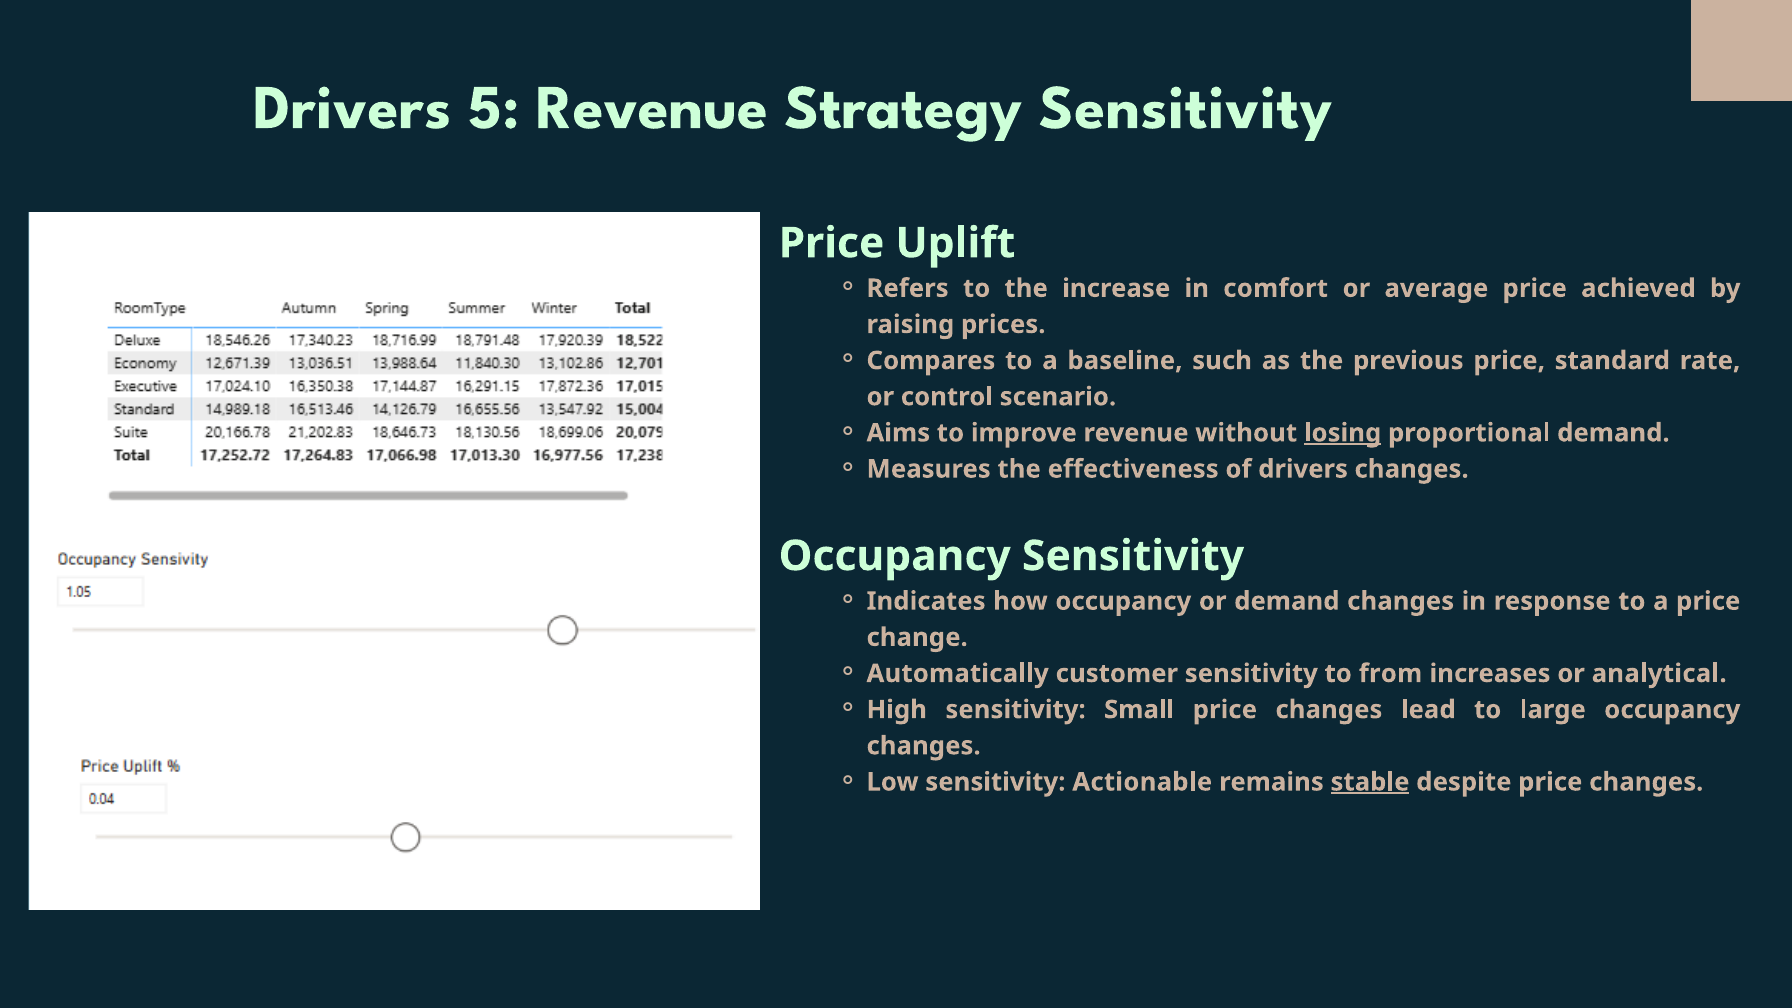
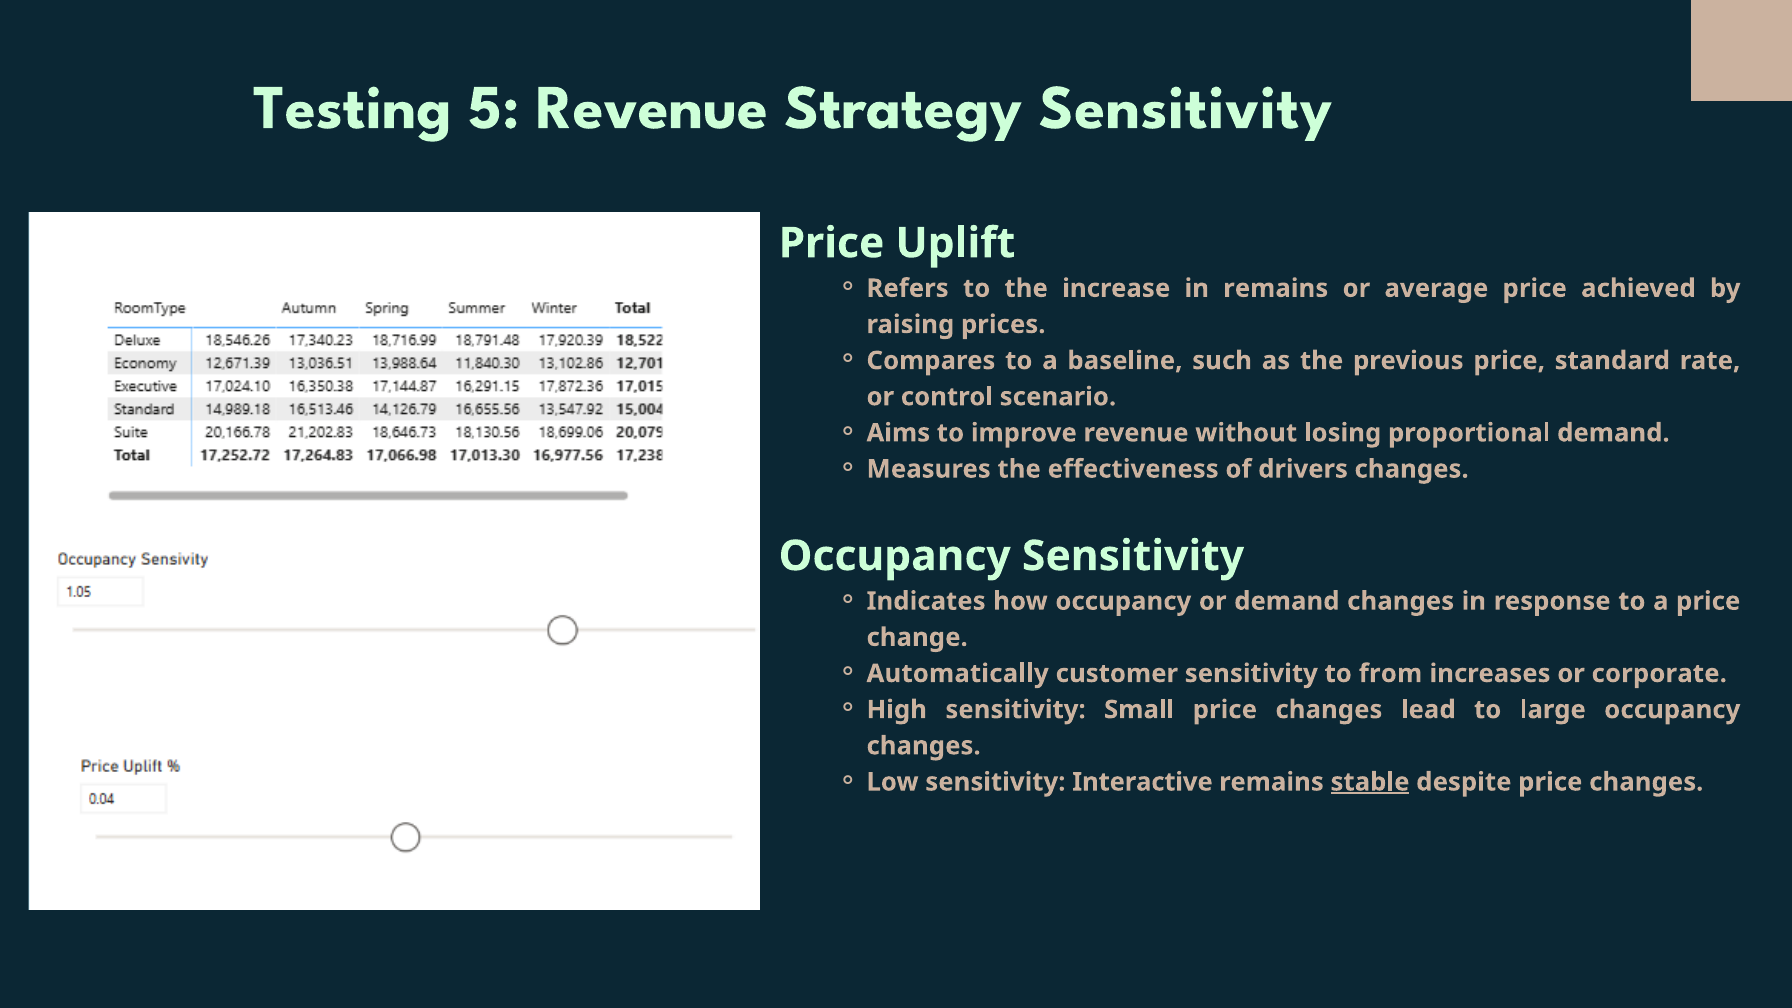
Drivers at (352, 107): Drivers -> Testing
in comfort: comfort -> remains
losing underline: present -> none
analytical: analytical -> corporate
Actionable: Actionable -> Interactive
